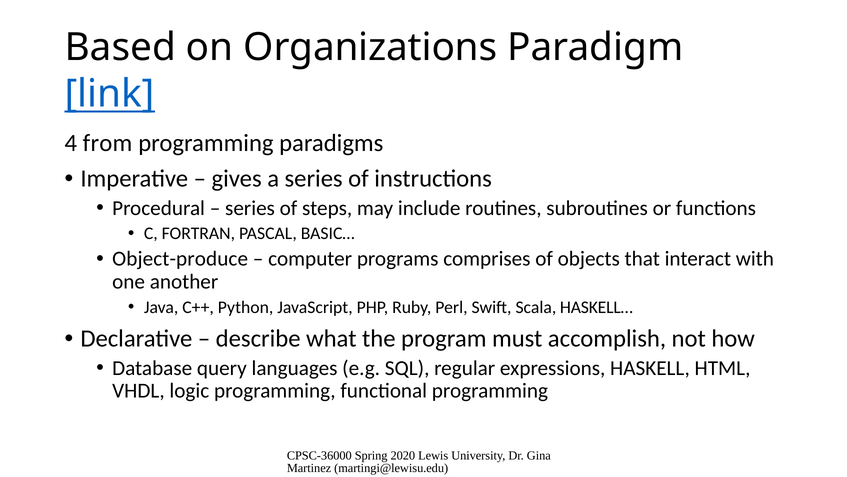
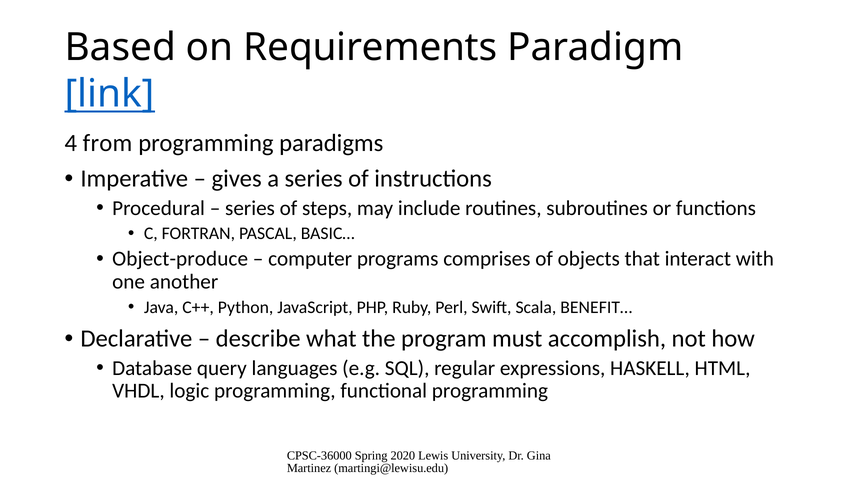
Organizations: Organizations -> Requirements
HASKELL…: HASKELL… -> BENEFIT…
